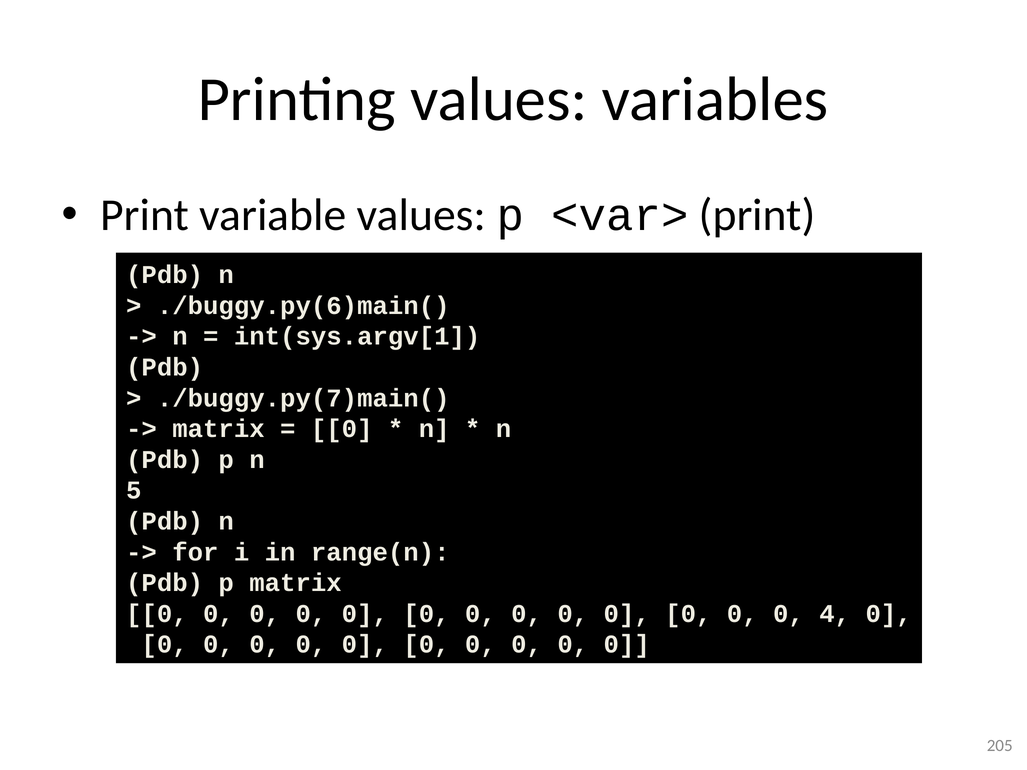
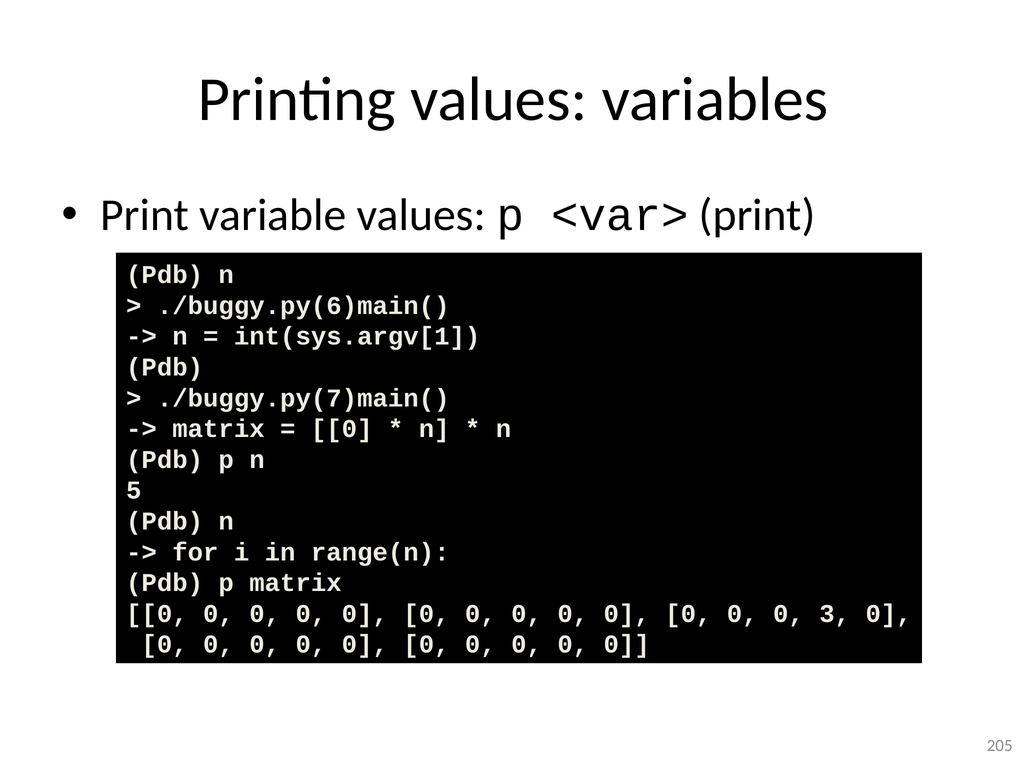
4: 4 -> 3
